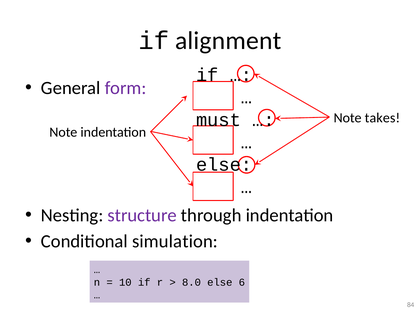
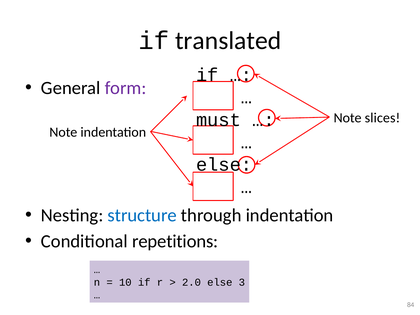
alignment: alignment -> translated
takes: takes -> slices
structure colour: purple -> blue
simulation: simulation -> repetitions
8.0: 8.0 -> 2.0
6: 6 -> 3
